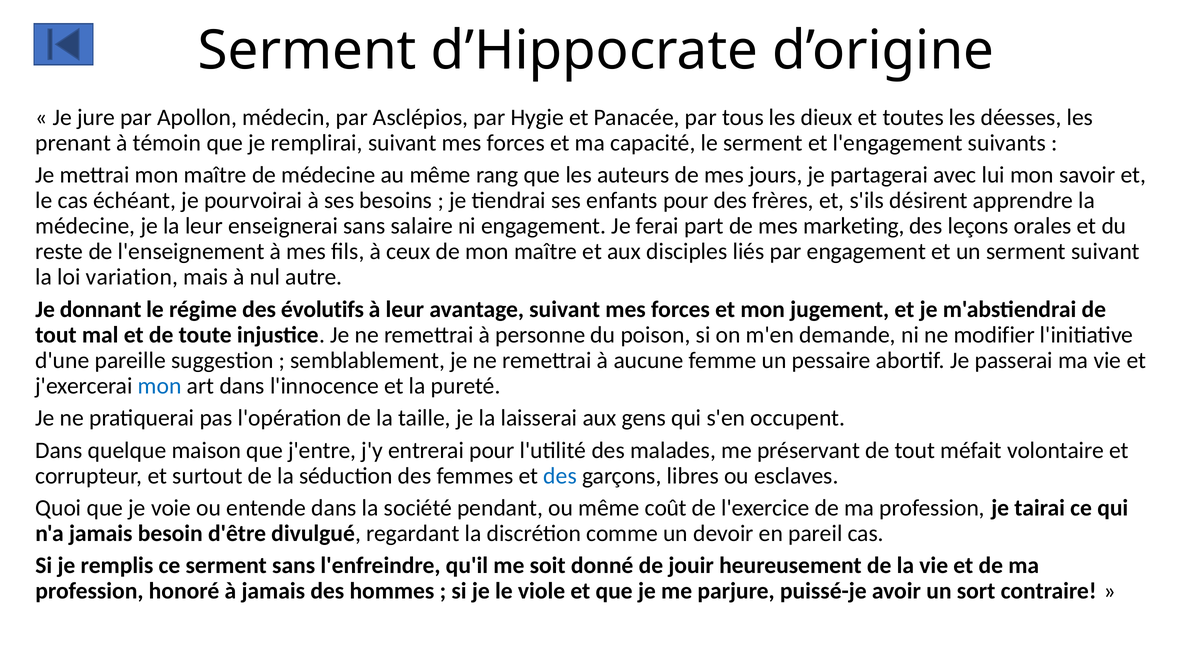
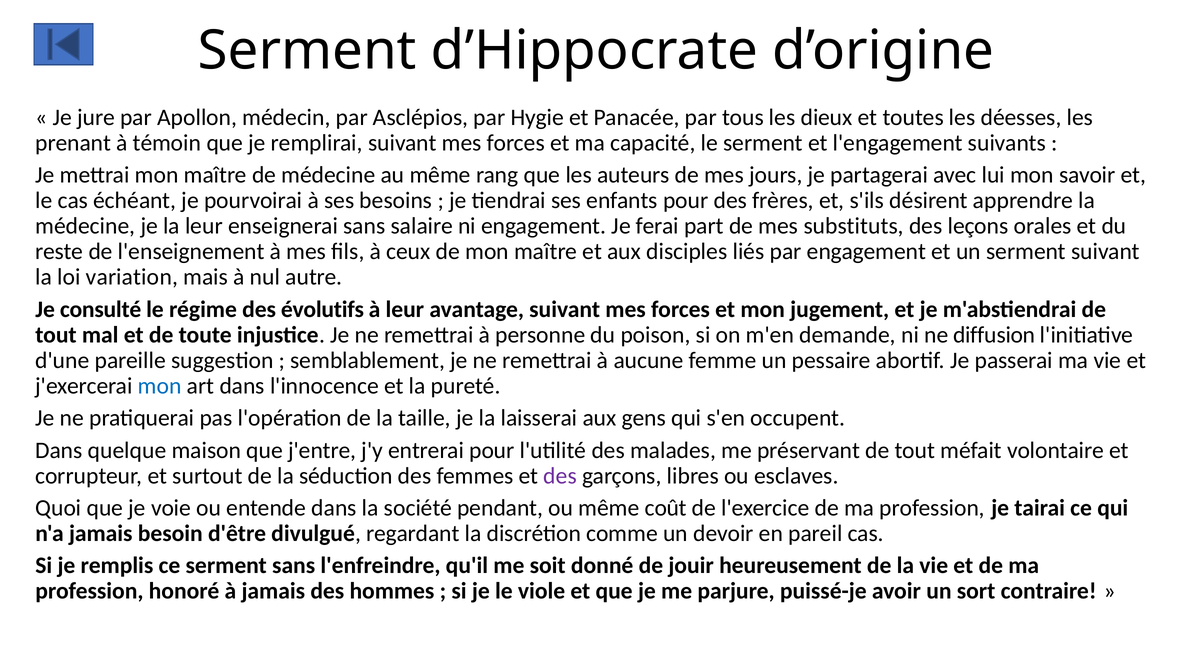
marketing: marketing -> substituts
donnant: donnant -> consulté
modifier: modifier -> diffusion
des at (560, 476) colour: blue -> purple
